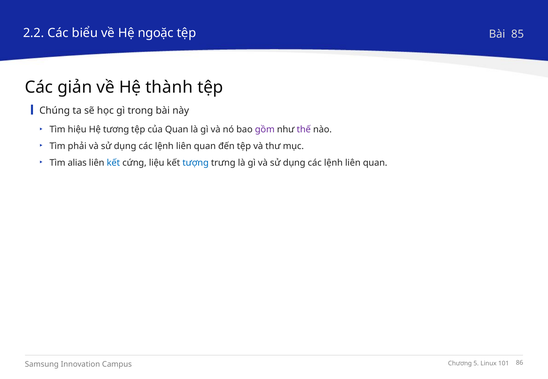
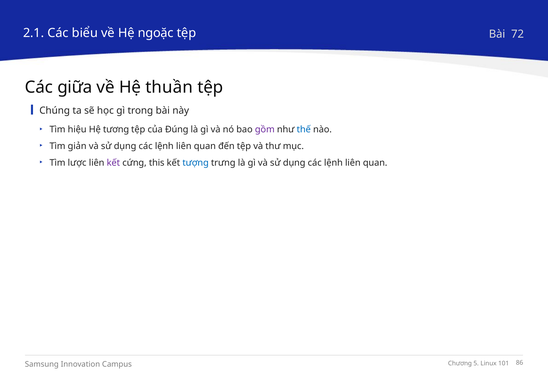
2.2: 2.2 -> 2.1
85: 85 -> 72
giản: giản -> giữa
thành: thành -> thuần
của Quan: Quan -> Đúng
thế colour: purple -> blue
phải: phải -> giản
alias: alias -> lược
kết at (113, 163) colour: blue -> purple
liệu: liệu -> this
